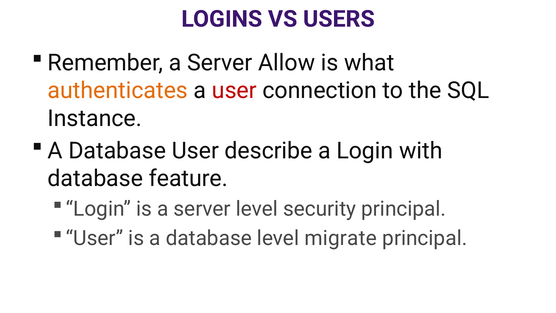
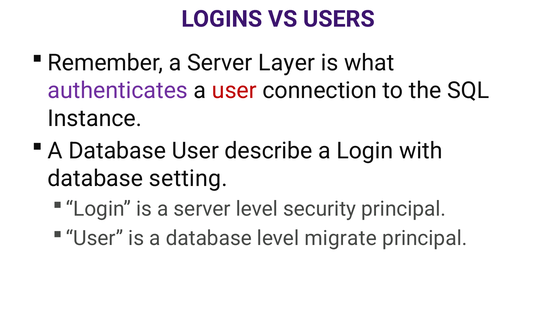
Allow: Allow -> Layer
authenticates colour: orange -> purple
feature: feature -> setting
